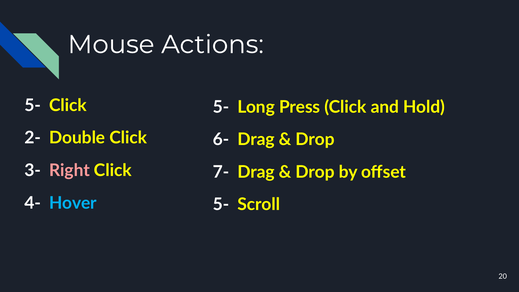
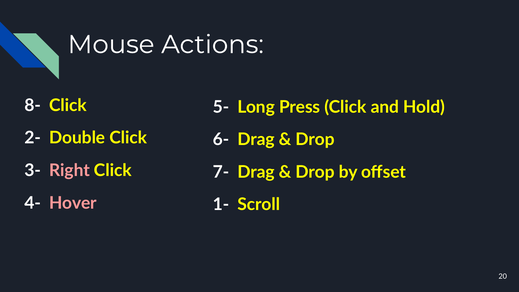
5- at (33, 105): 5- -> 8-
Hover colour: light blue -> pink
5- at (221, 204): 5- -> 1-
